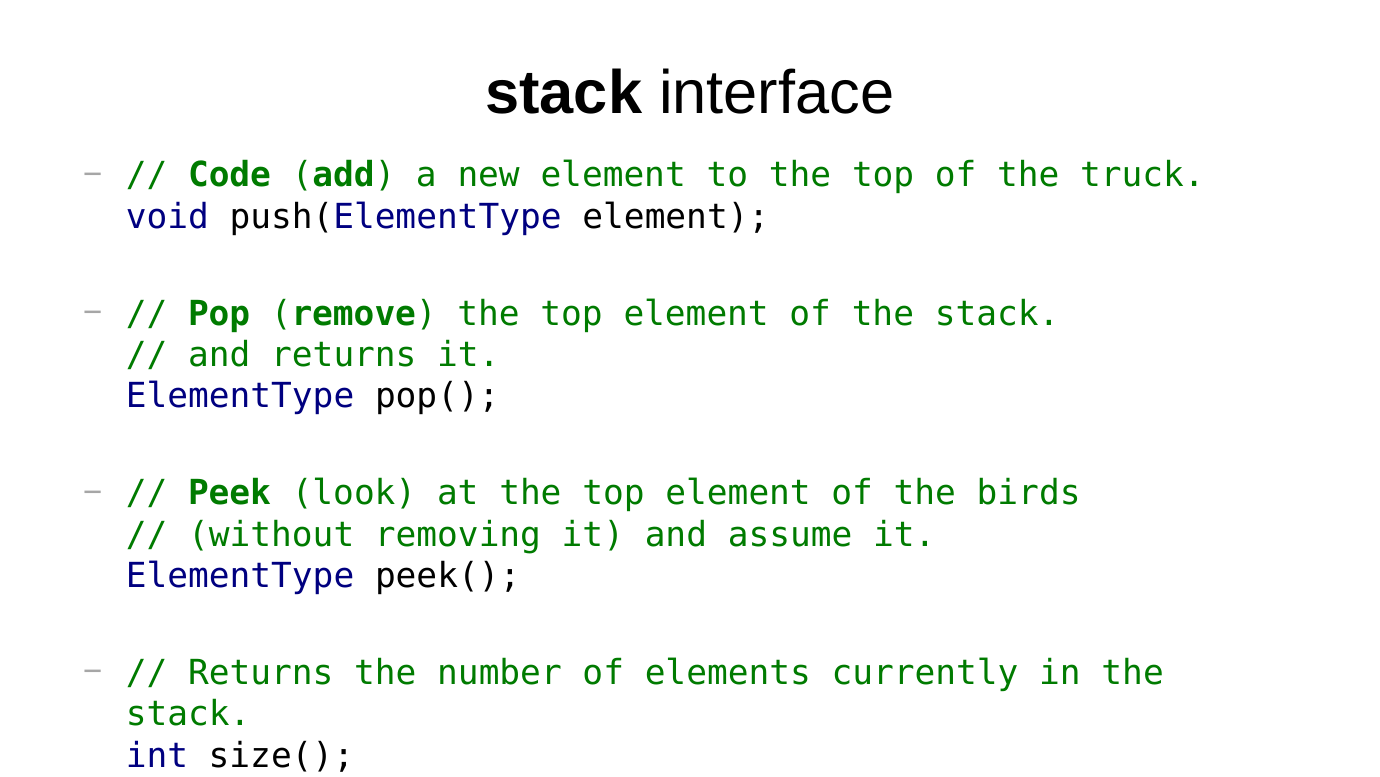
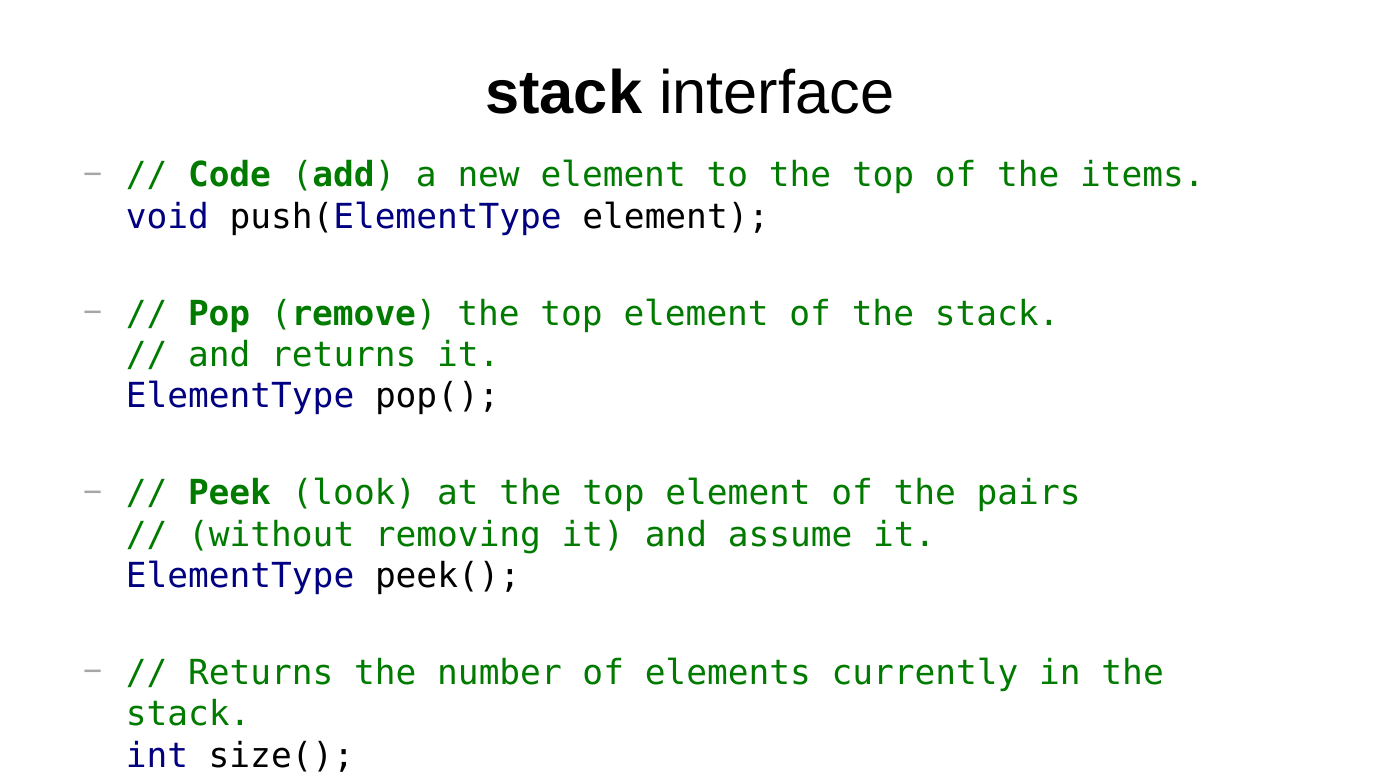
truck: truck -> items
birds: birds -> pairs
